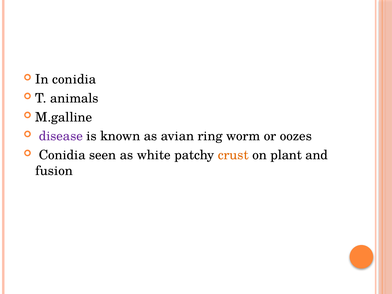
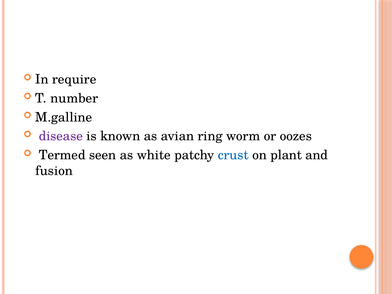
In conidia: conidia -> require
animals: animals -> number
Conidia at (62, 155): Conidia -> Termed
crust colour: orange -> blue
